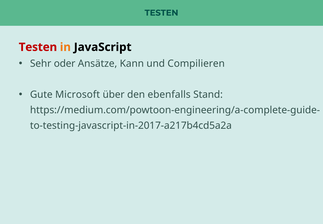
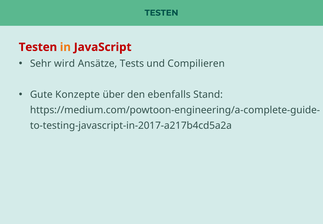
JavaScript colour: black -> red
oder: oder -> wird
Kann: Kann -> Tests
Microsoft: Microsoft -> Konzepte
